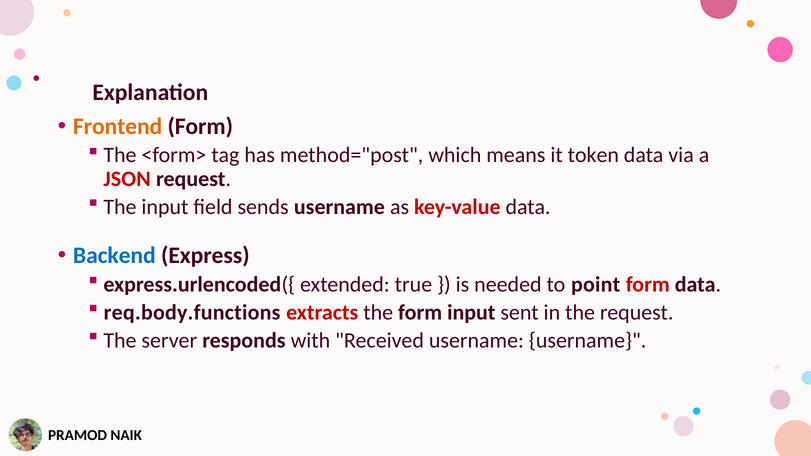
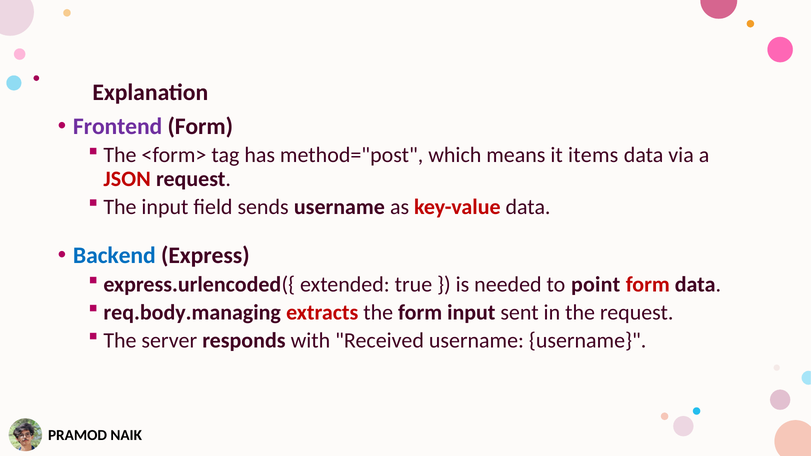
Frontend colour: orange -> purple
token: token -> items
req.body.functions: req.body.functions -> req.body.managing
